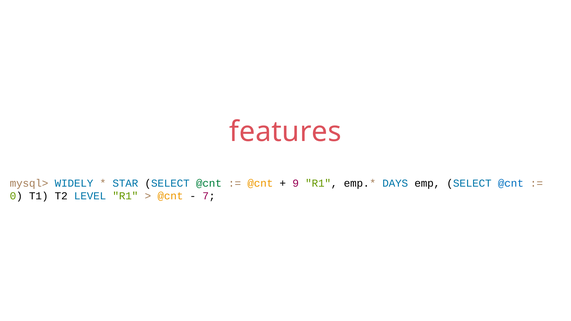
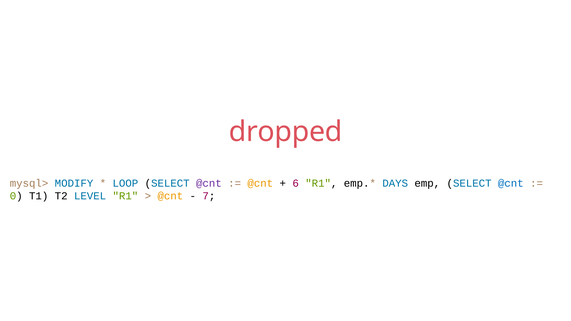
features: features -> dropped
WIDELY: WIDELY -> MODIFY
STAR: STAR -> LOOP
@cnt at (209, 183) colour: green -> purple
9: 9 -> 6
